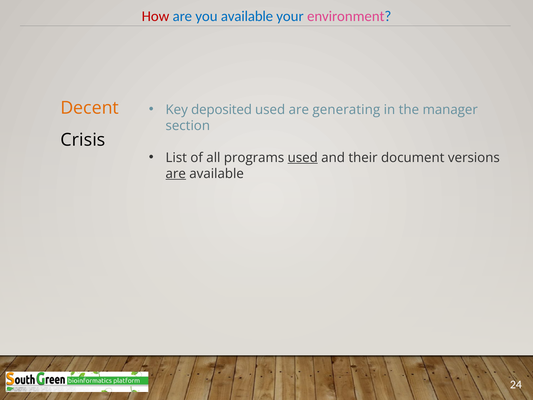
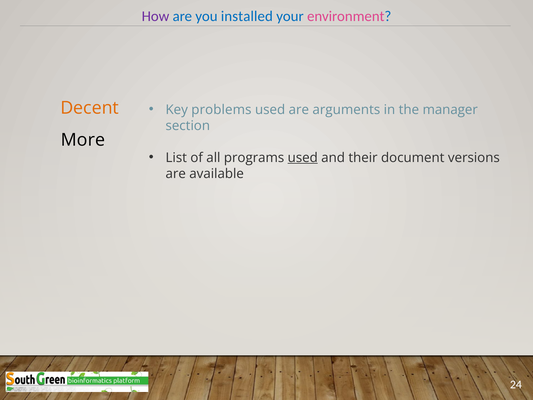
How colour: red -> purple
you available: available -> installed
deposited: deposited -> problems
generating: generating -> arguments
Crisis: Crisis -> More
are at (176, 174) underline: present -> none
